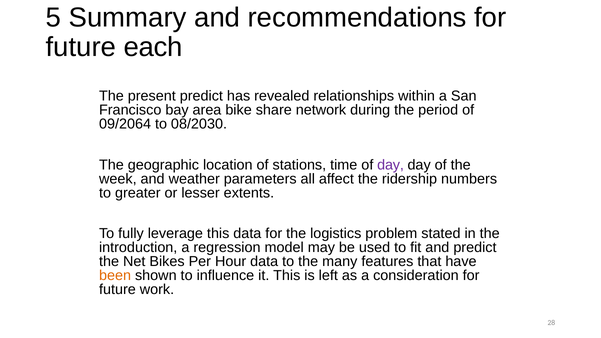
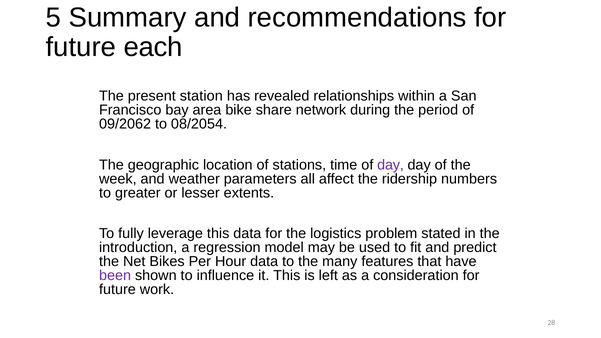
present predict: predict -> station
09/2064: 09/2064 -> 09/2062
08/2030: 08/2030 -> 08/2054
been colour: orange -> purple
